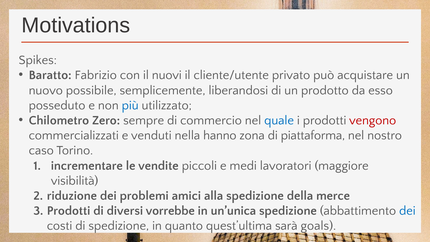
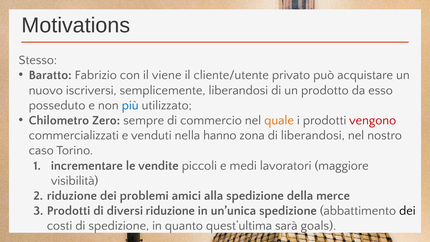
Spikes: Spikes -> Stesso
nuovi: nuovi -> viene
possibile: possibile -> iscriversi
quale colour: blue -> orange
di piattaforma: piattaforma -> liberandosi
diversi vorrebbe: vorrebbe -> riduzione
dei at (407, 211) colour: blue -> black
